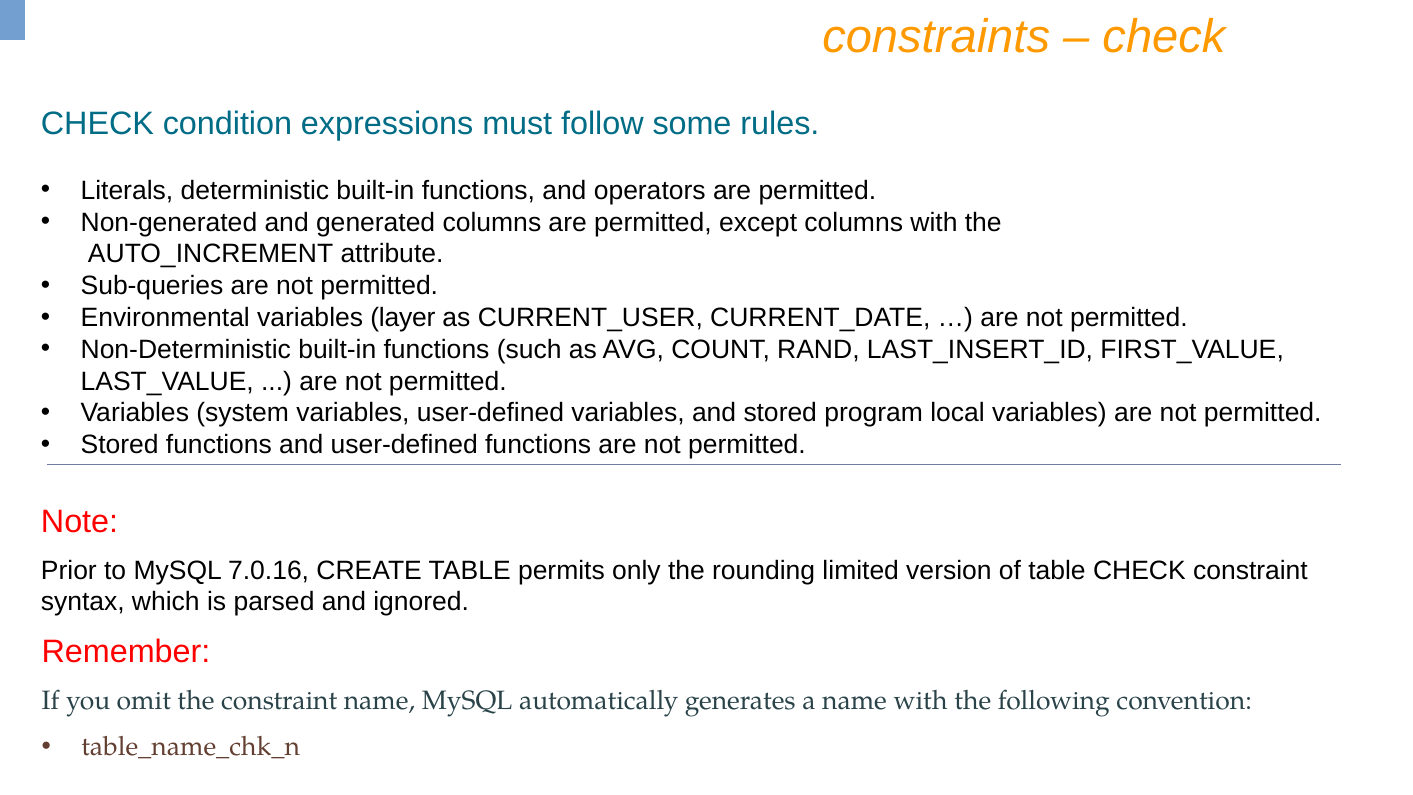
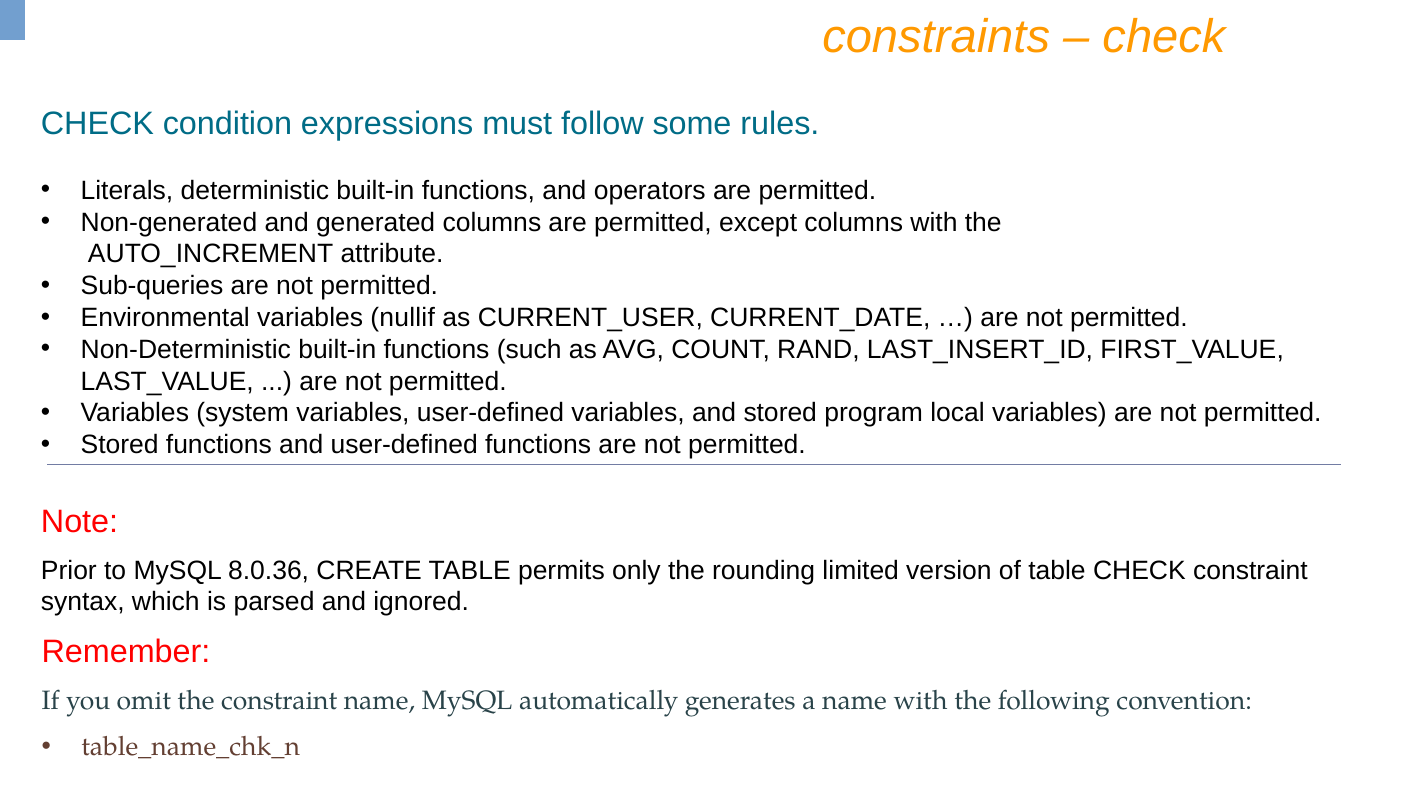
layer: layer -> nullif
7.0.16: 7.0.16 -> 8.0.36
